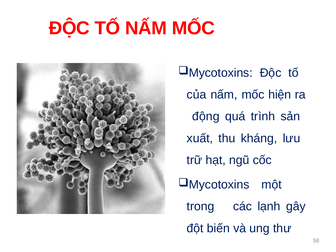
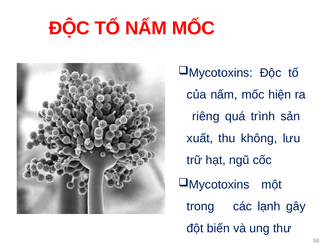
động: động -> riêng
kháng: kháng -> không
